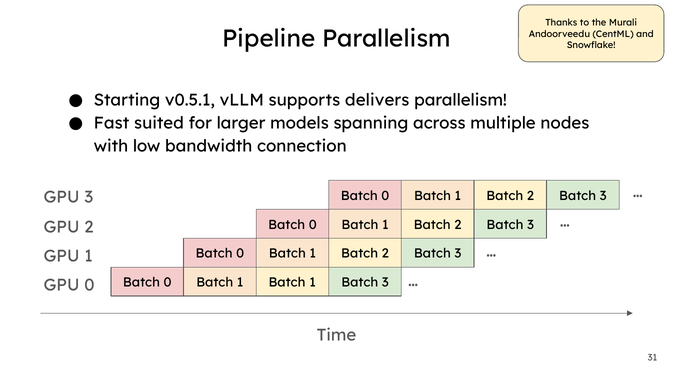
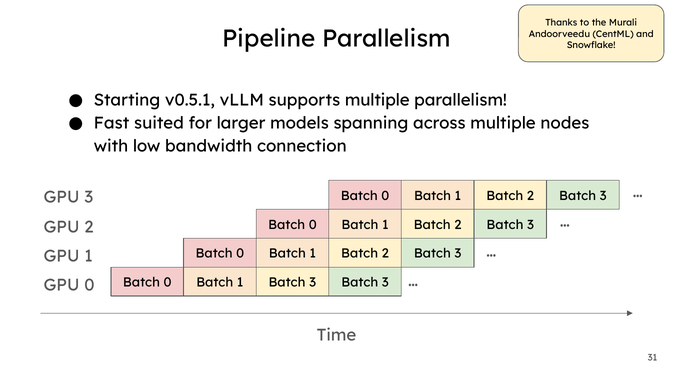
supports delivers: delivers -> multiple
1 at (313, 283): 1 -> 3
